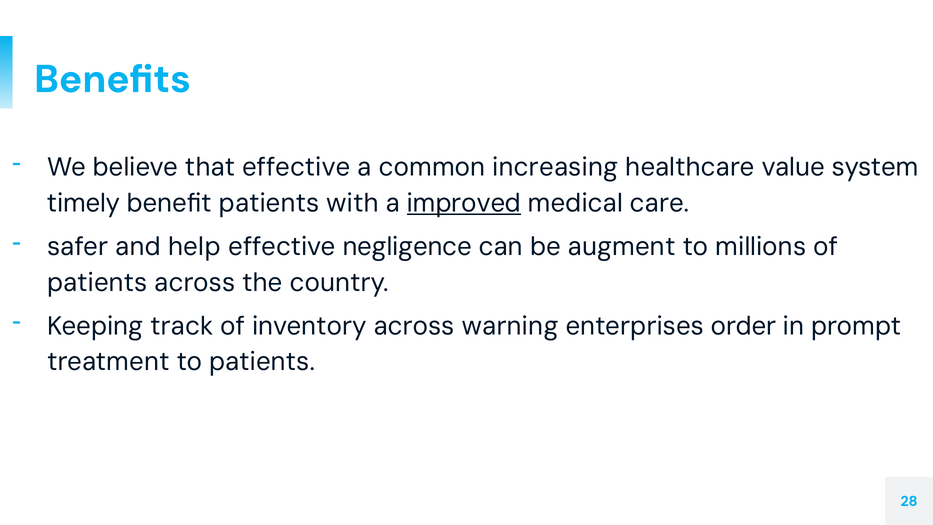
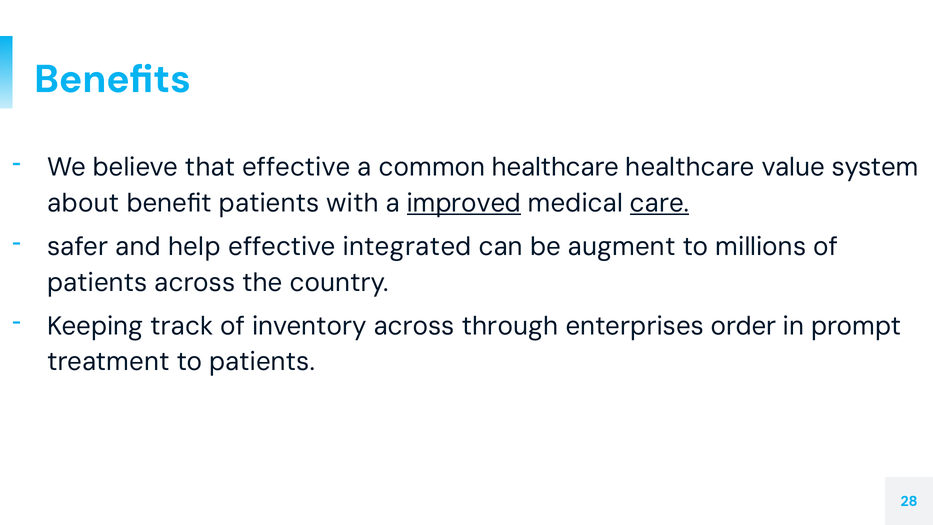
common increasing: increasing -> healthcare
timely: timely -> about
care underline: none -> present
negligence: negligence -> integrated
warning: warning -> through
